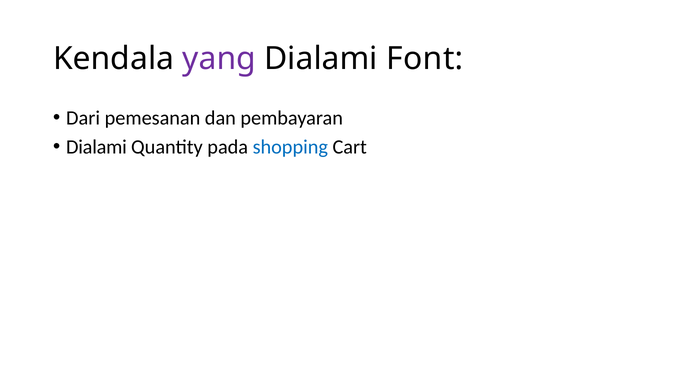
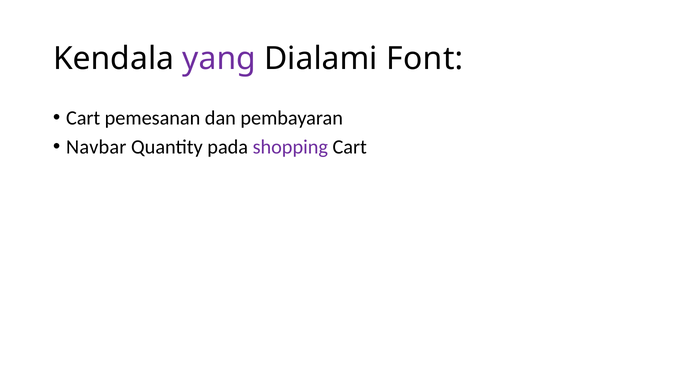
Dari at (83, 118): Dari -> Cart
Dialami at (96, 147): Dialami -> Navbar
shopping colour: blue -> purple
